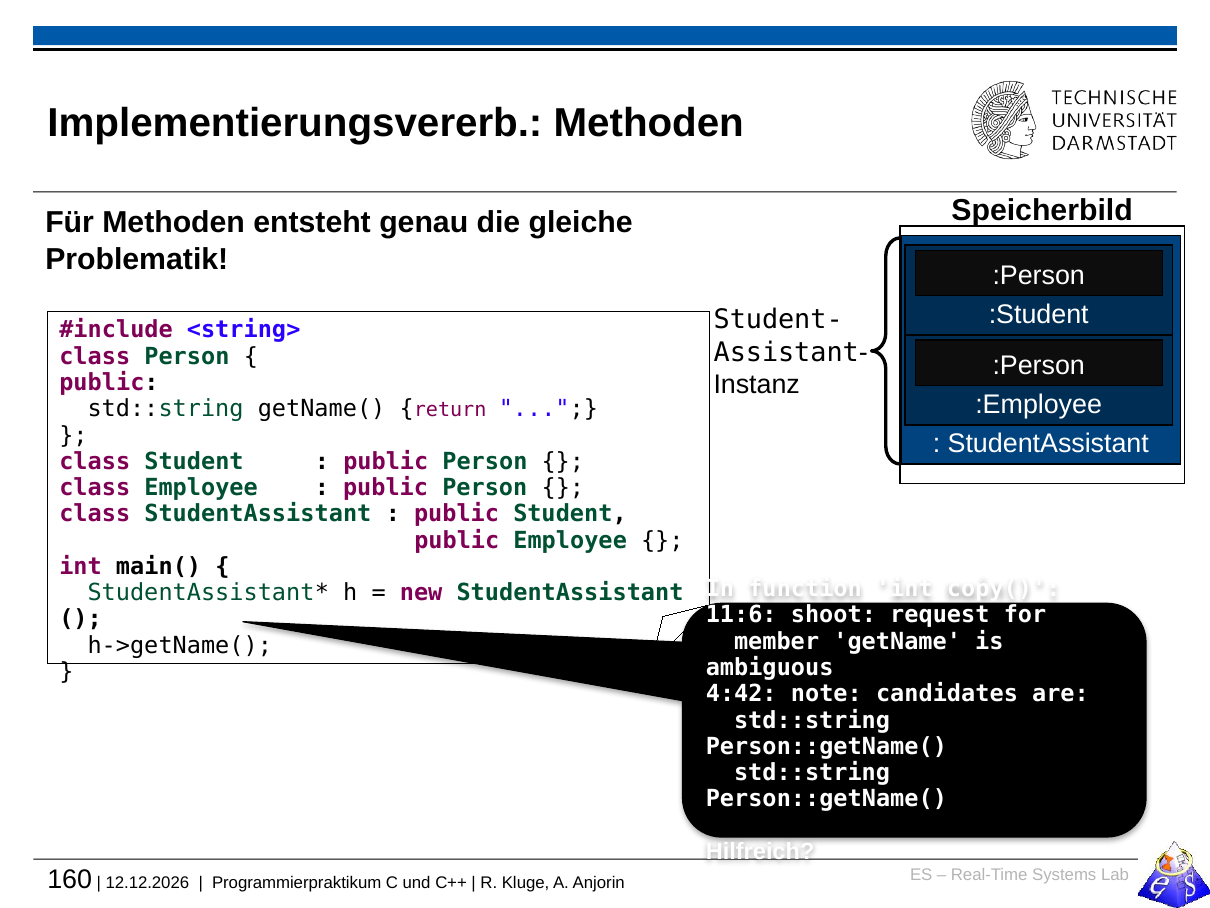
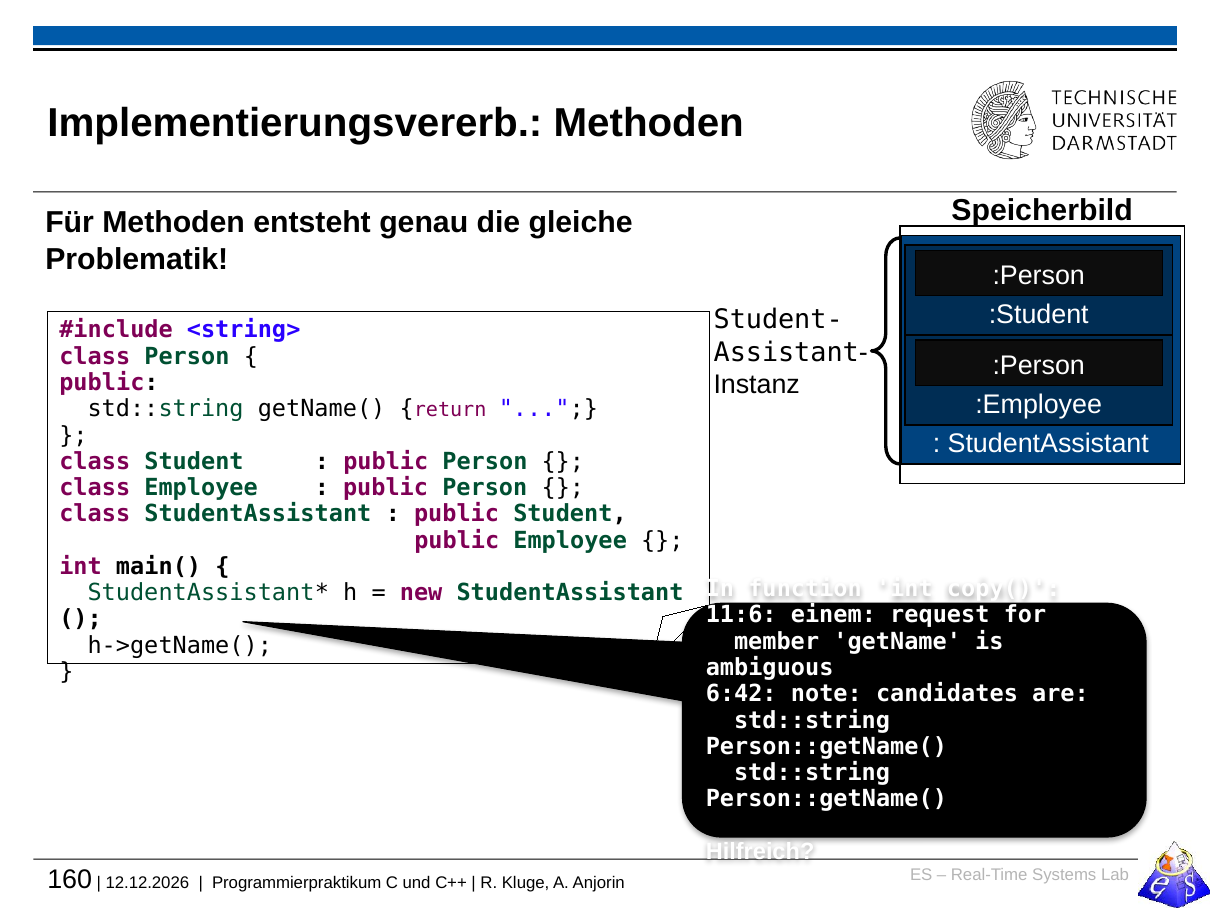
shoot: shoot -> einem
4:42: 4:42 -> 6:42
